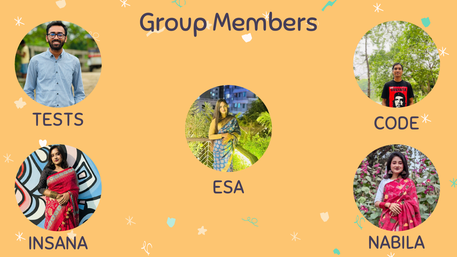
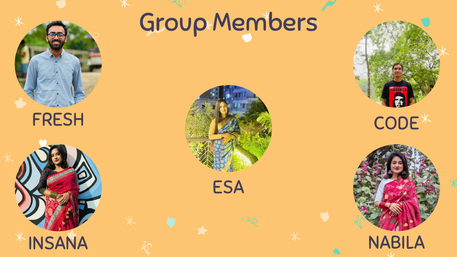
TESTS: TESTS -> FRESH
